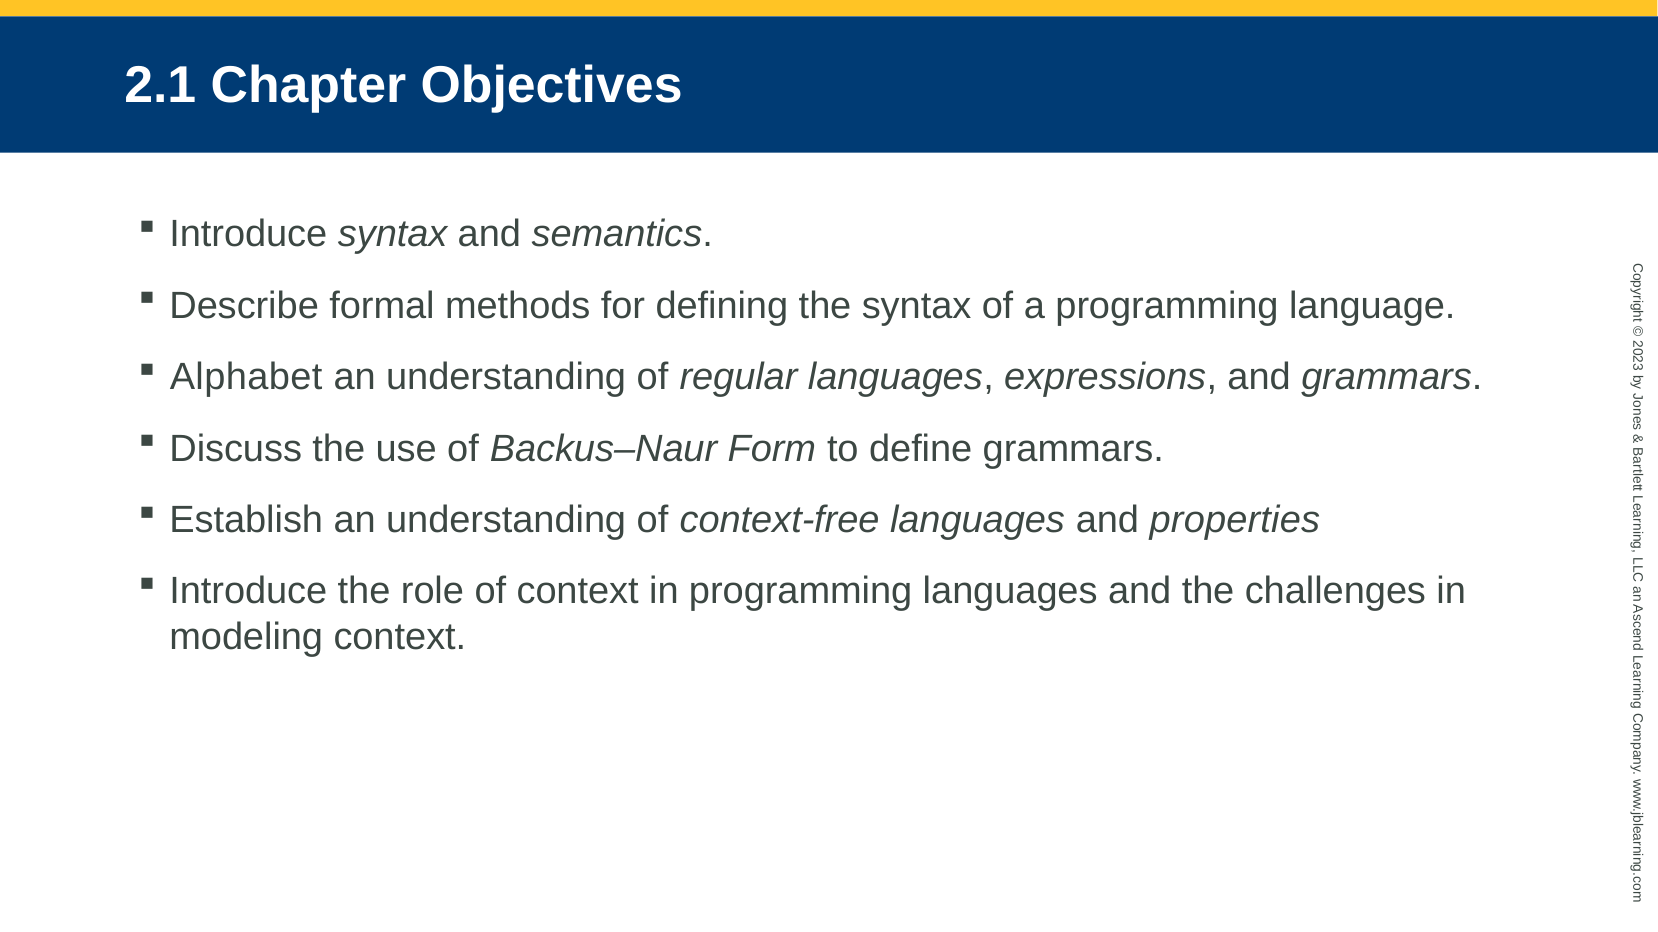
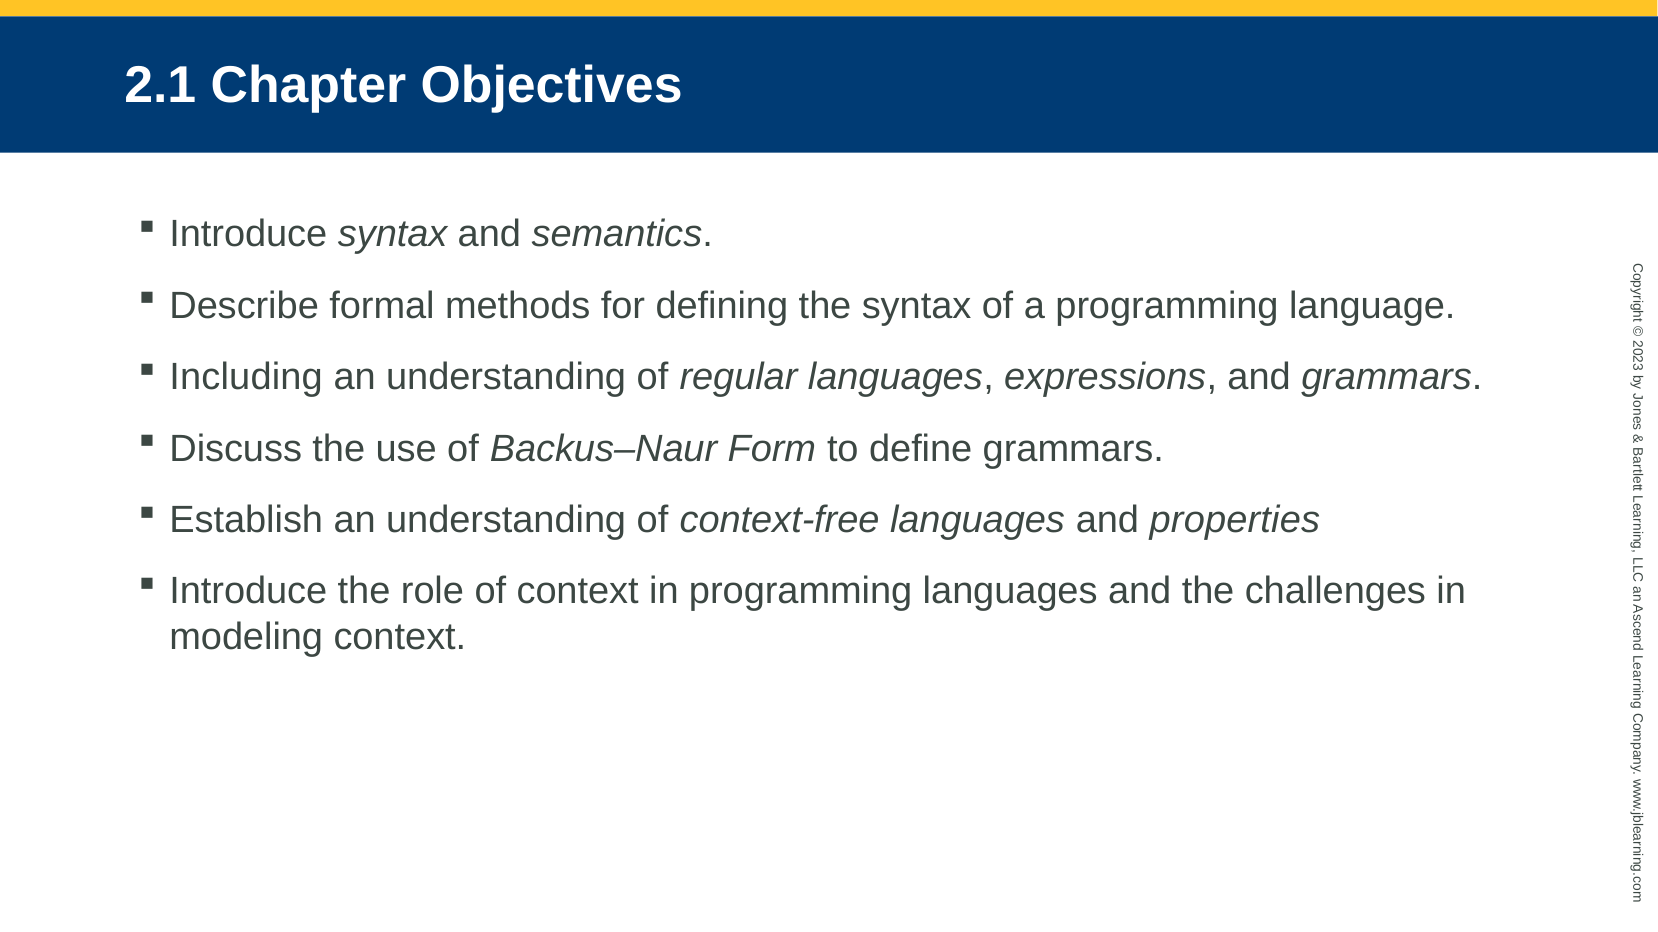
Alphabet: Alphabet -> Including
